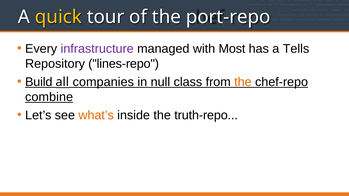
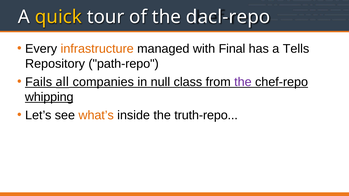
port-repo: port-repo -> dacl-repo
infrastructure colour: purple -> orange
Most: Most -> Final
lines-repo: lines-repo -> path-repo
Build: Build -> Fails
the at (243, 82) colour: orange -> purple
combine: combine -> whipping
